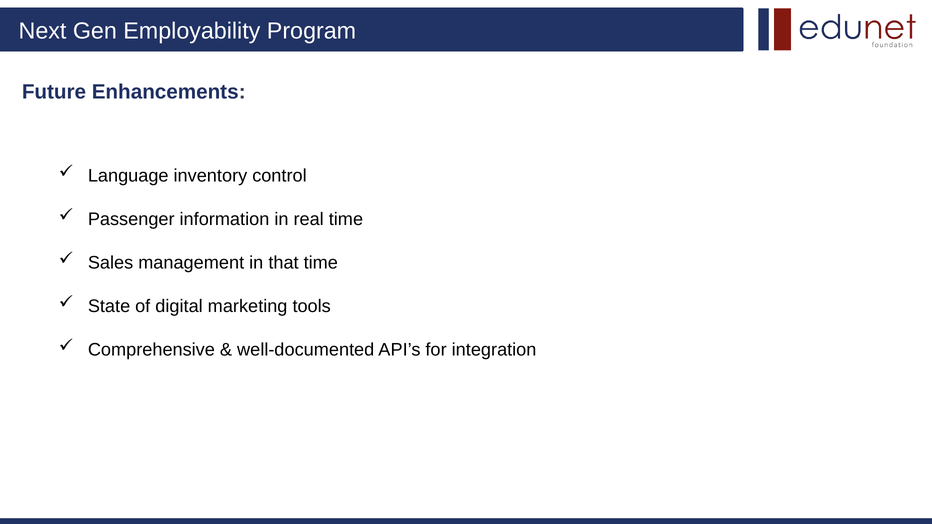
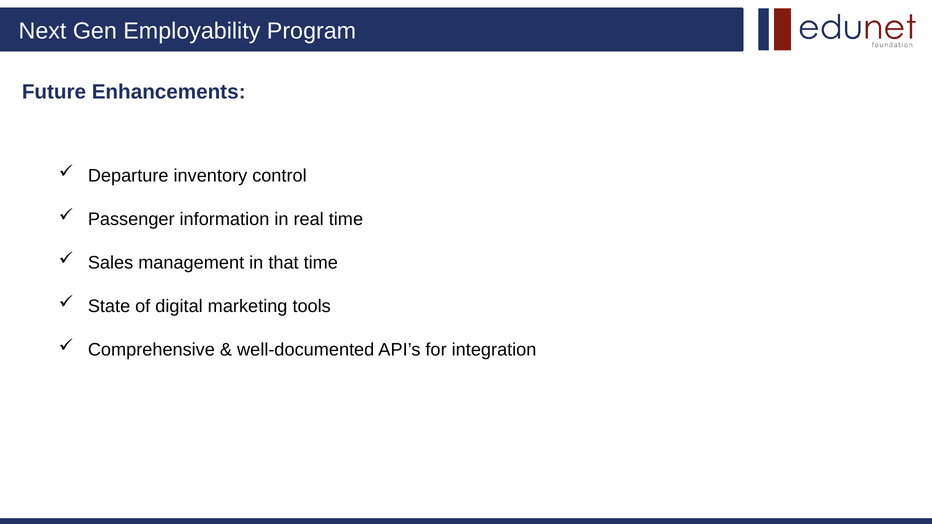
Language: Language -> Departure
